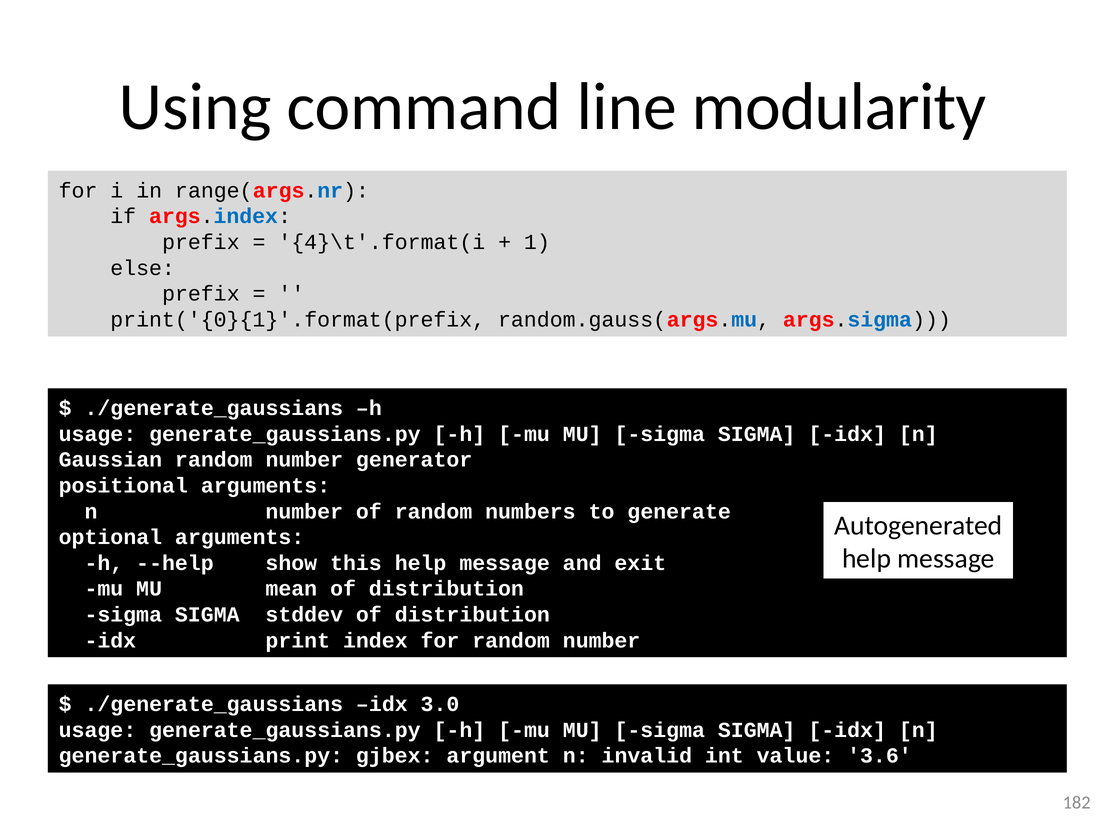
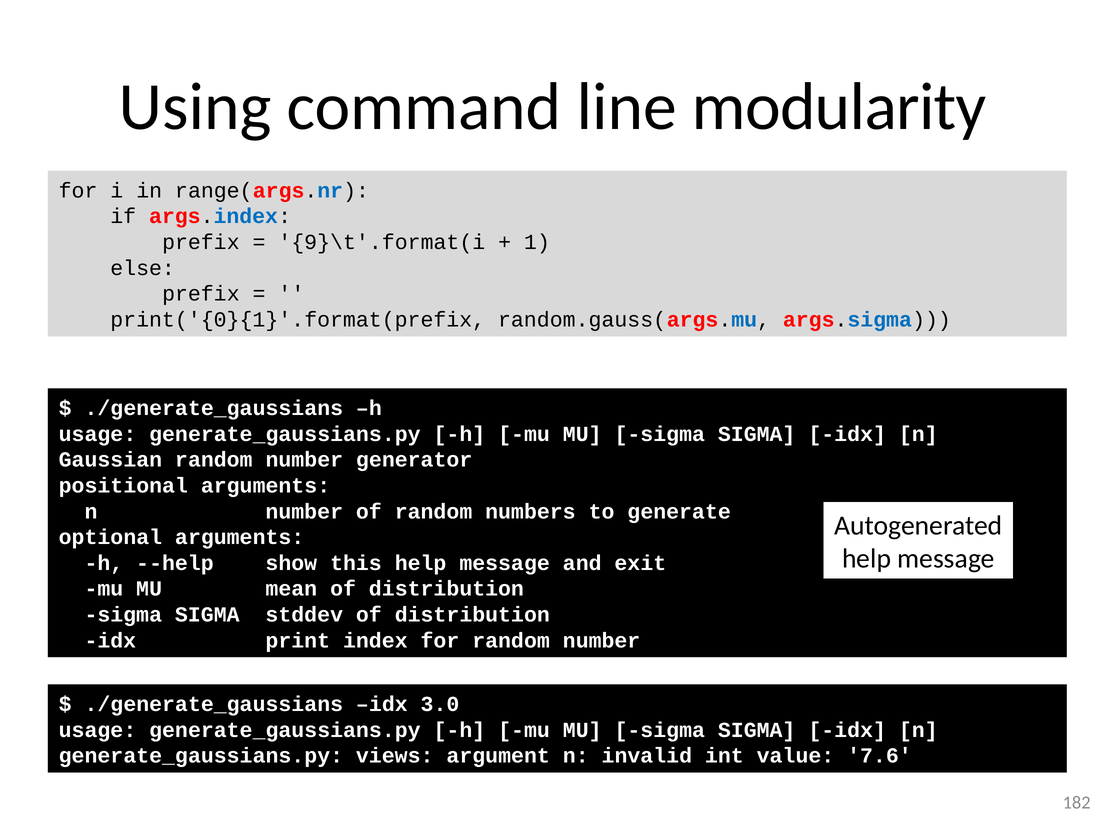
4}\t'.format(i: 4}\t'.format(i -> 9}\t'.format(i
gjbex: gjbex -> views
3.6: 3.6 -> 7.6
